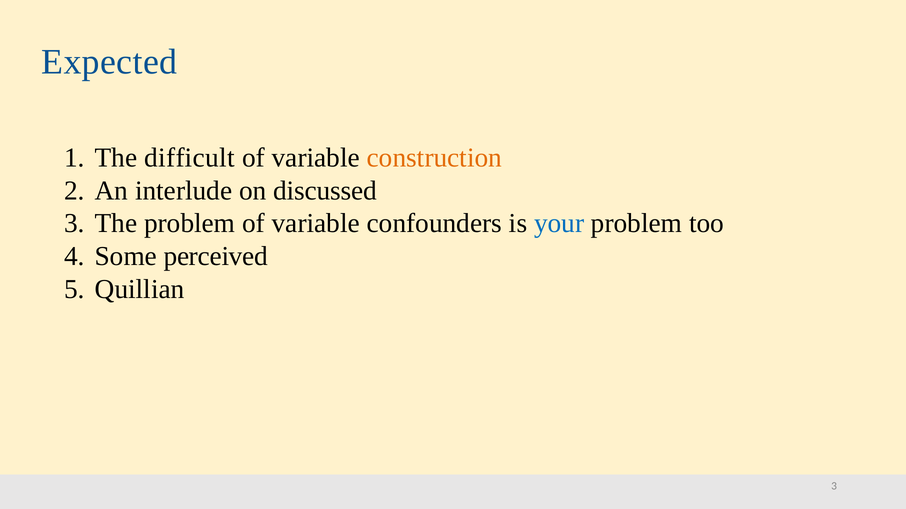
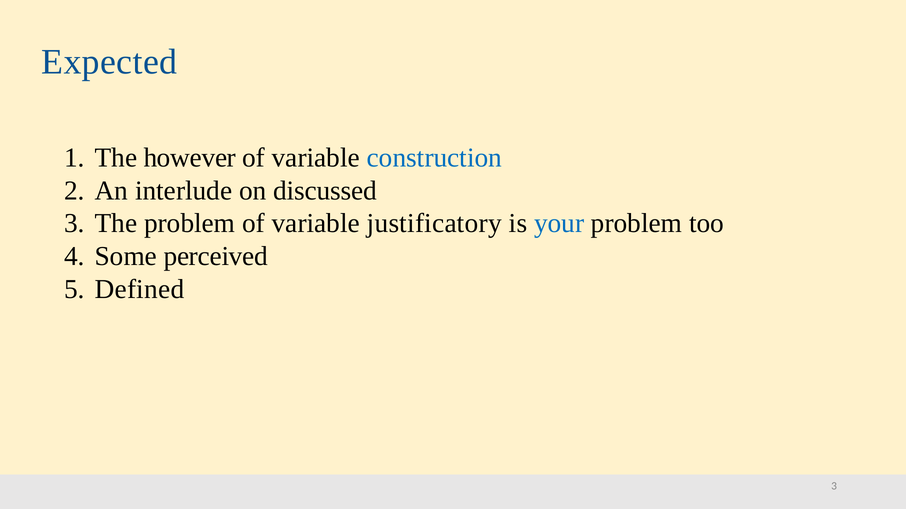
difficult: difficult -> however
construction colour: orange -> blue
confounders: confounders -> justificatory
Quillian: Quillian -> Defined
